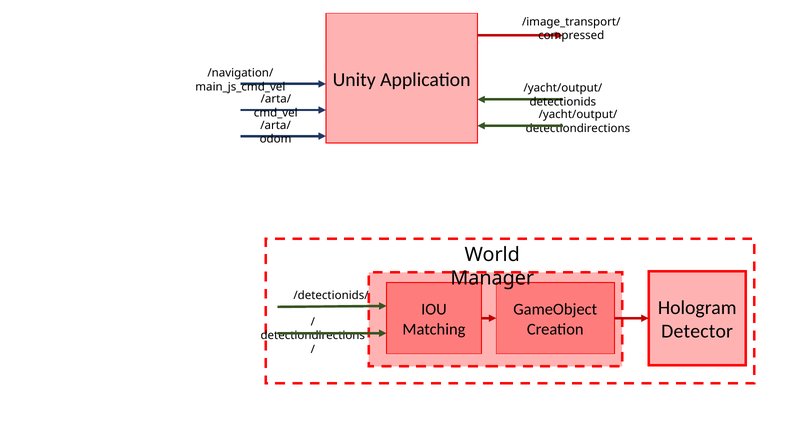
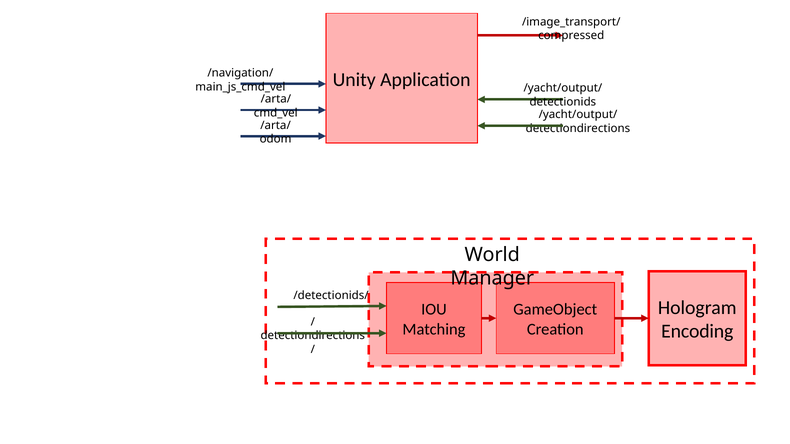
Detector: Detector -> Encoding
